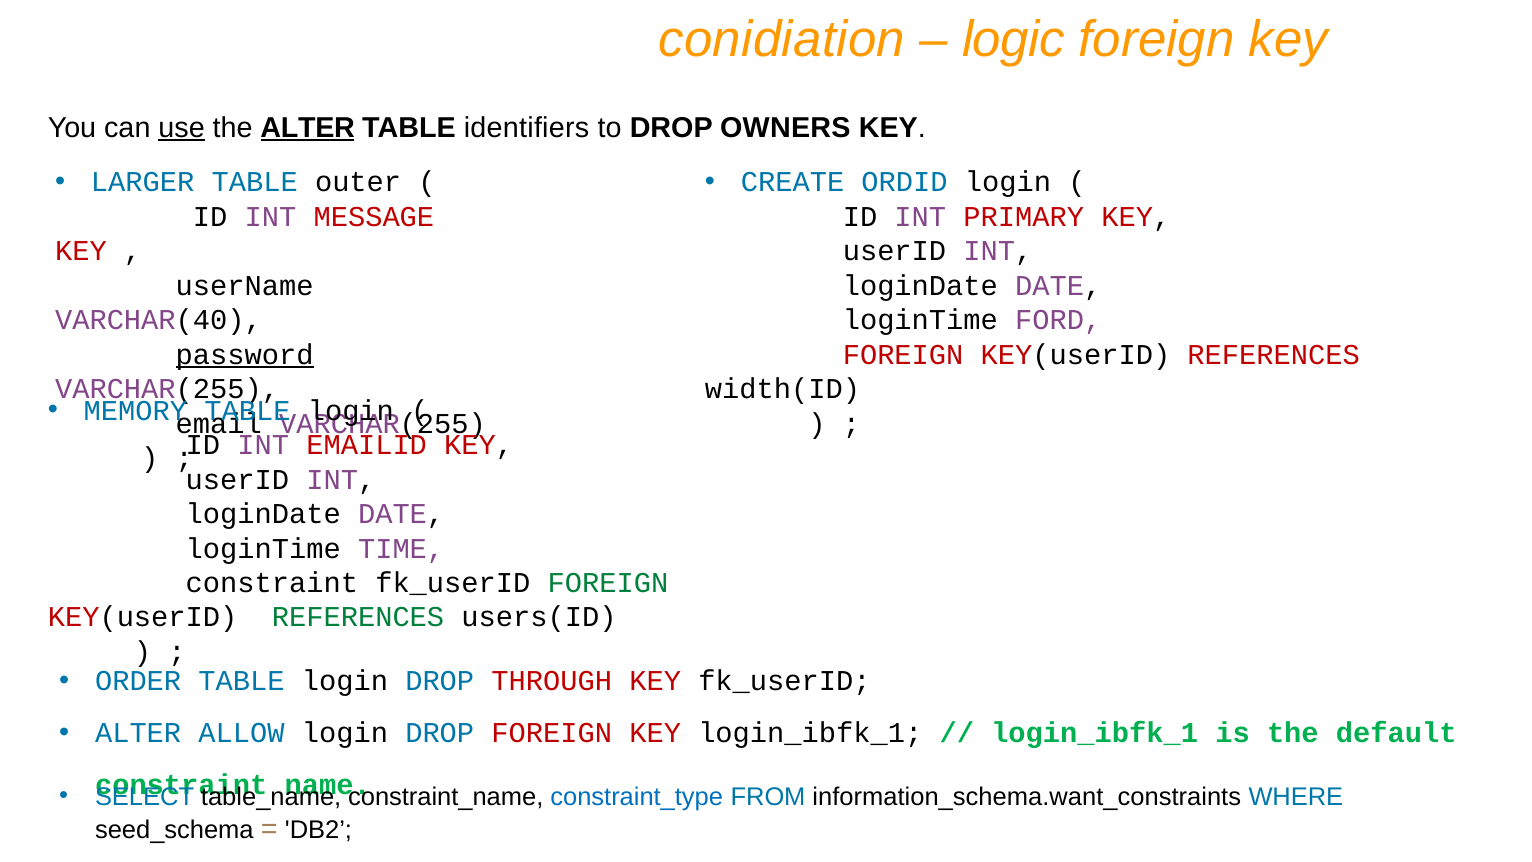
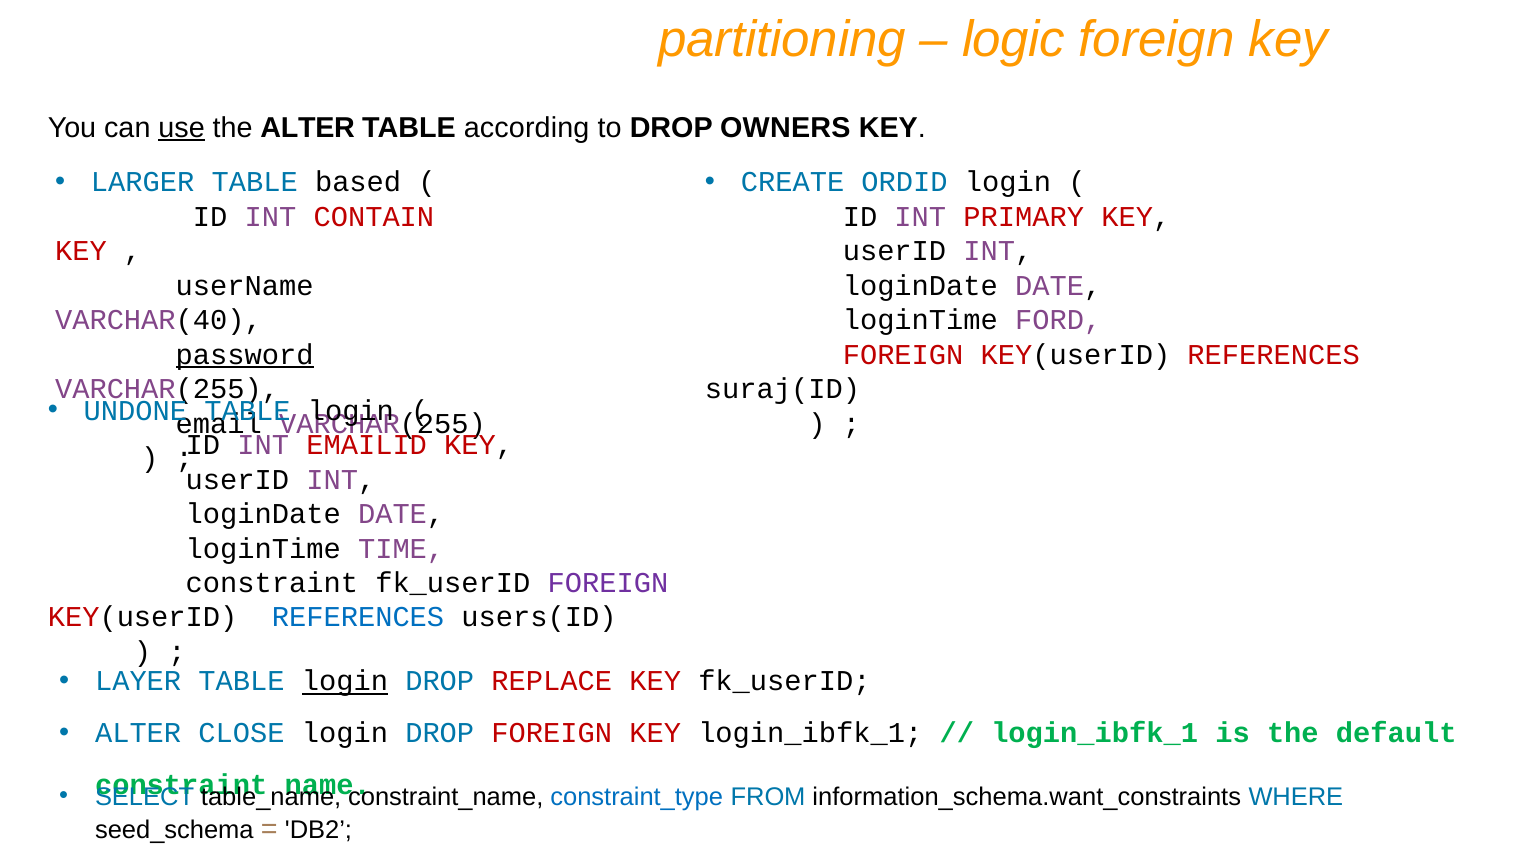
conidiation: conidiation -> partitioning
ALTER at (308, 128) underline: present -> none
identifiers: identifiers -> according
outer: outer -> based
MESSAGE: MESSAGE -> CONTAIN
width(ID: width(ID -> suraj(ID
MEMORY: MEMORY -> UNDONE
FOREIGN at (608, 583) colour: green -> purple
REFERENCES at (358, 617) colour: green -> blue
ORDER: ORDER -> LAYER
login at (345, 681) underline: none -> present
THROUGH: THROUGH -> REPLACE
ALLOW: ALLOW -> CLOSE
